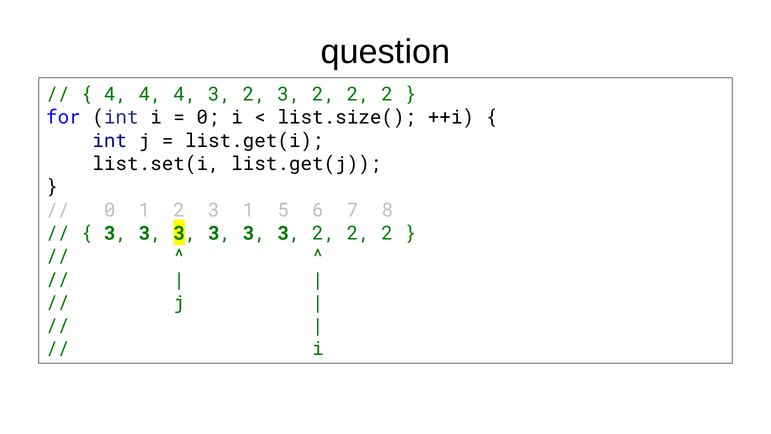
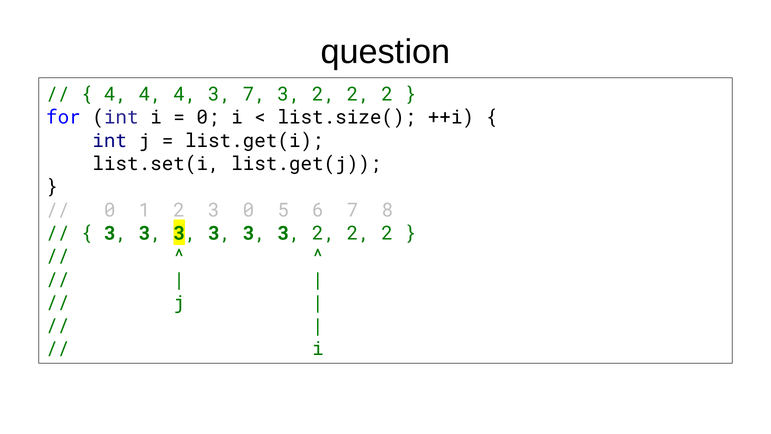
4 3 2: 2 -> 7
3 1: 1 -> 0
